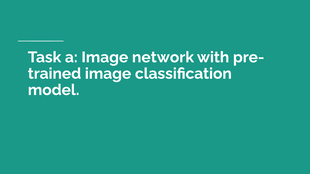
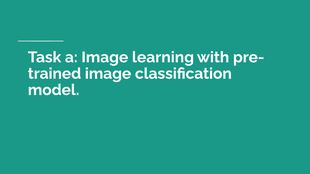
network: network -> learning
